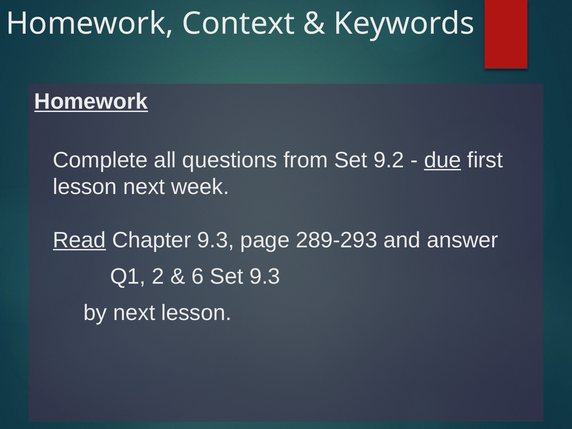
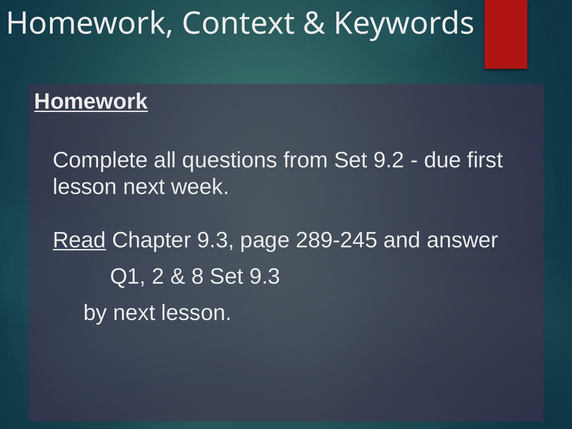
due underline: present -> none
289-293: 289-293 -> 289-245
6: 6 -> 8
